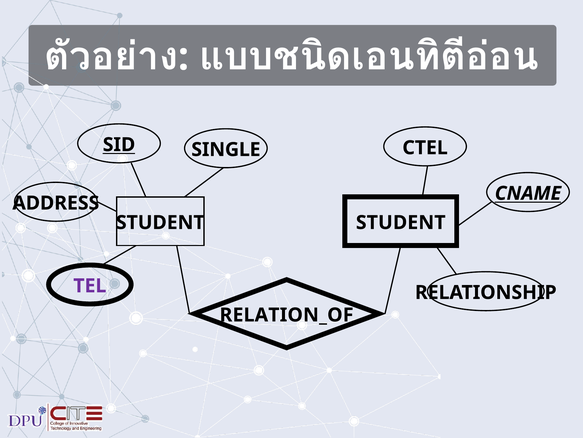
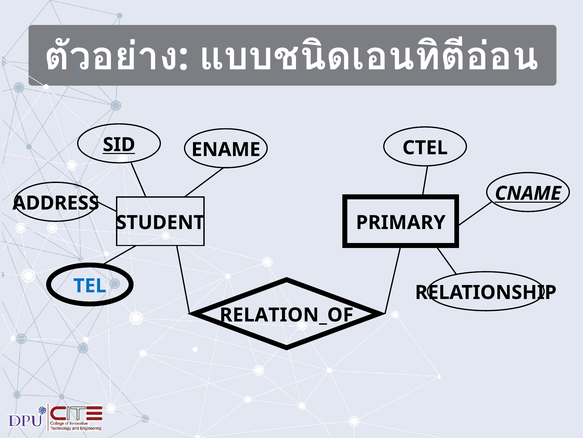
SINGLE: SINGLE -> ENAME
STUDENT STUDENT: STUDENT -> PRIMARY
TEL colour: purple -> blue
